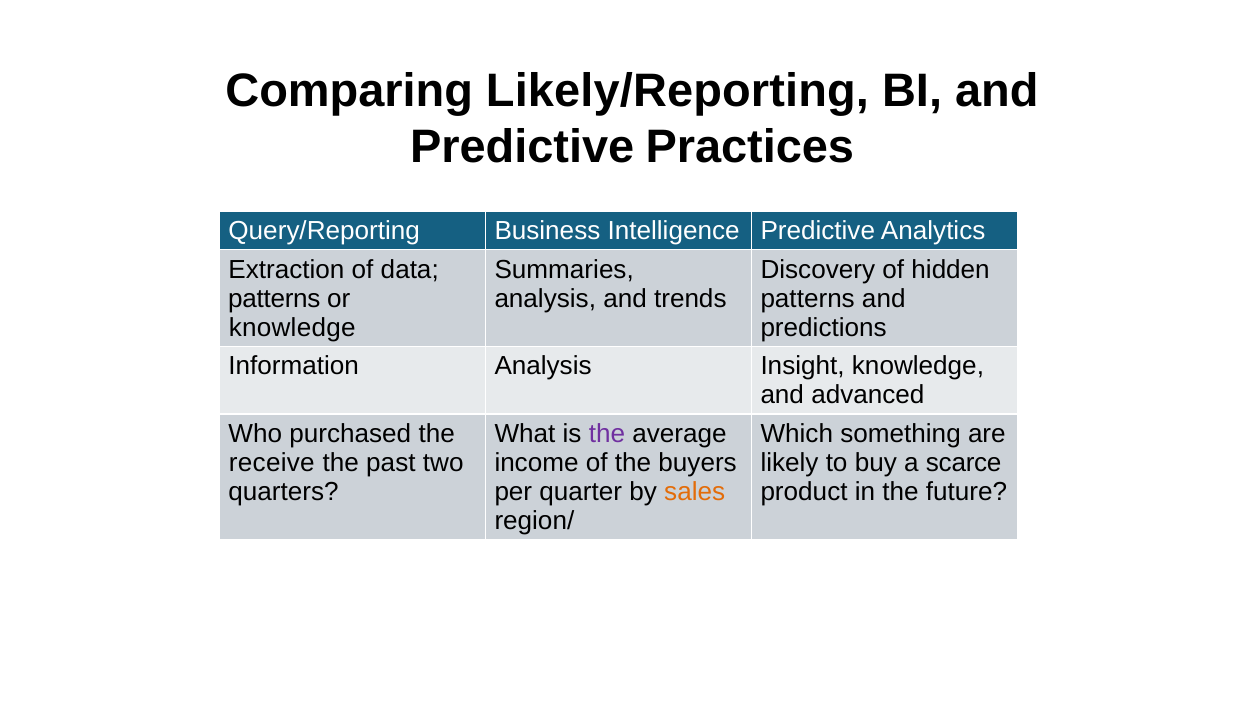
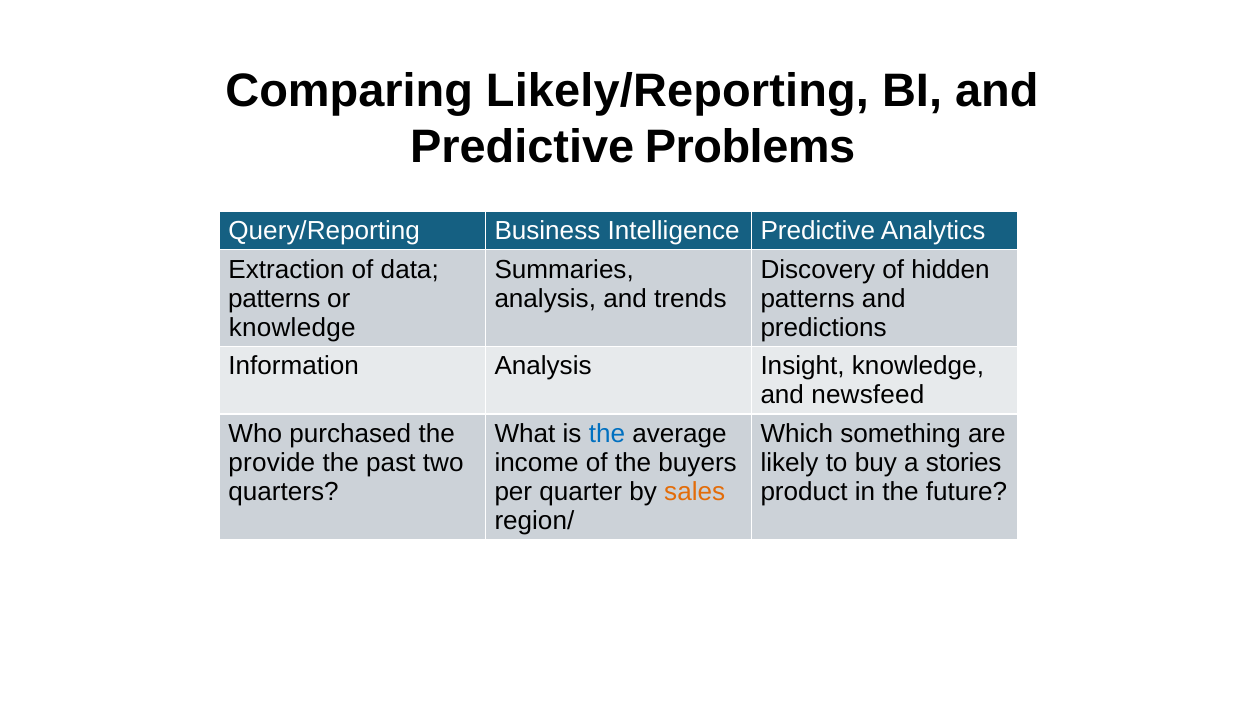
Practices: Practices -> Problems
advanced: advanced -> newsfeed
the at (607, 434) colour: purple -> blue
receive: receive -> provide
scarce: scarce -> stories
